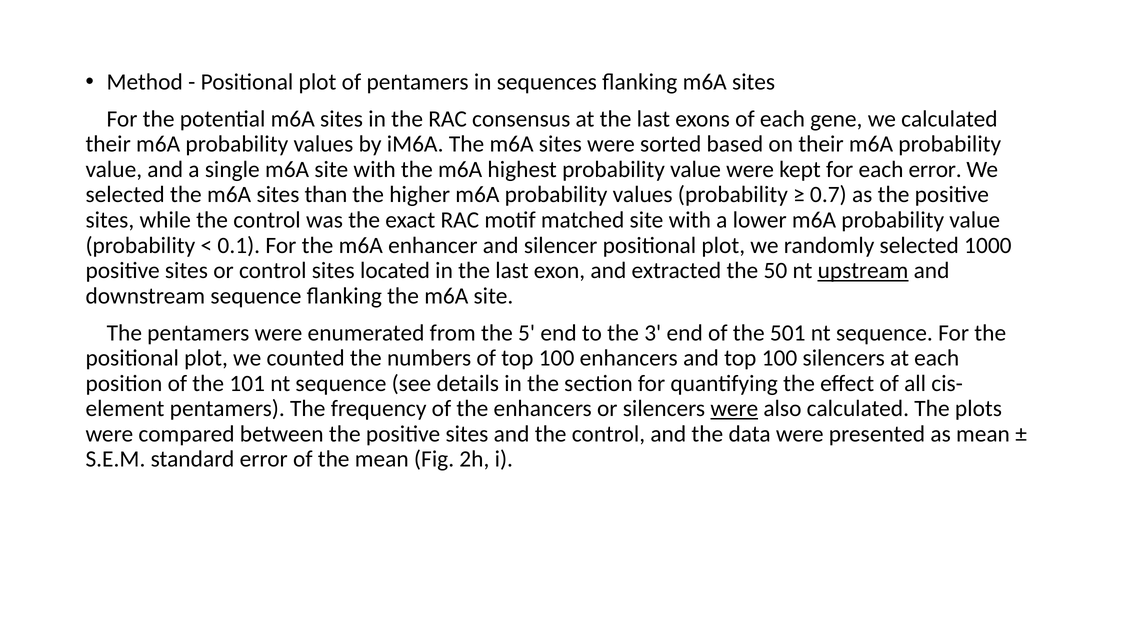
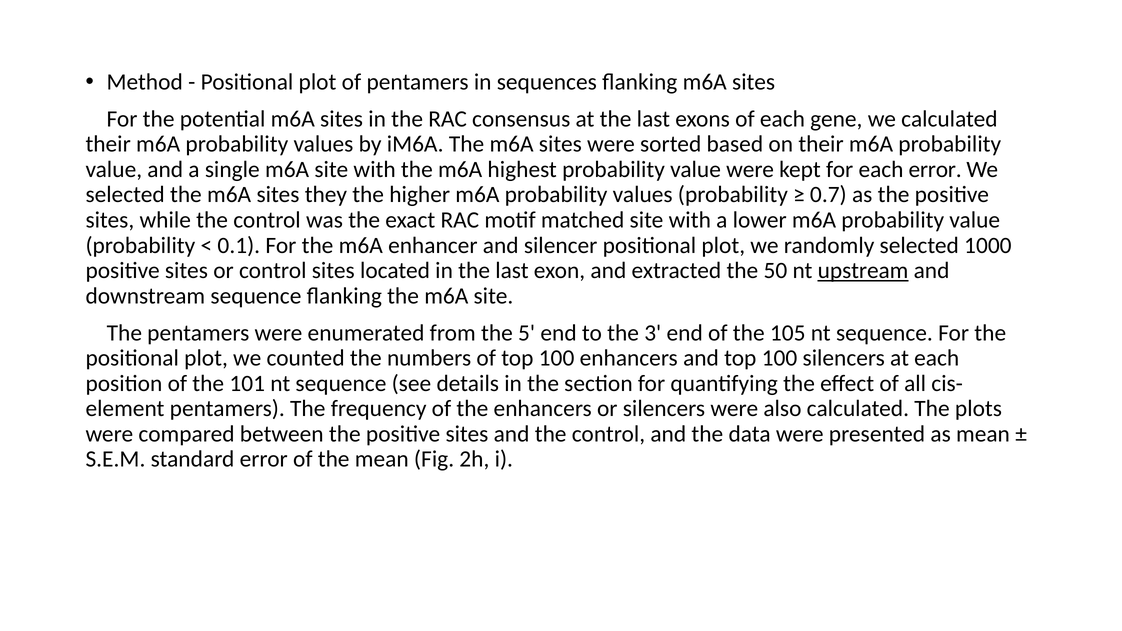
than: than -> they
501: 501 -> 105
were at (734, 409) underline: present -> none
